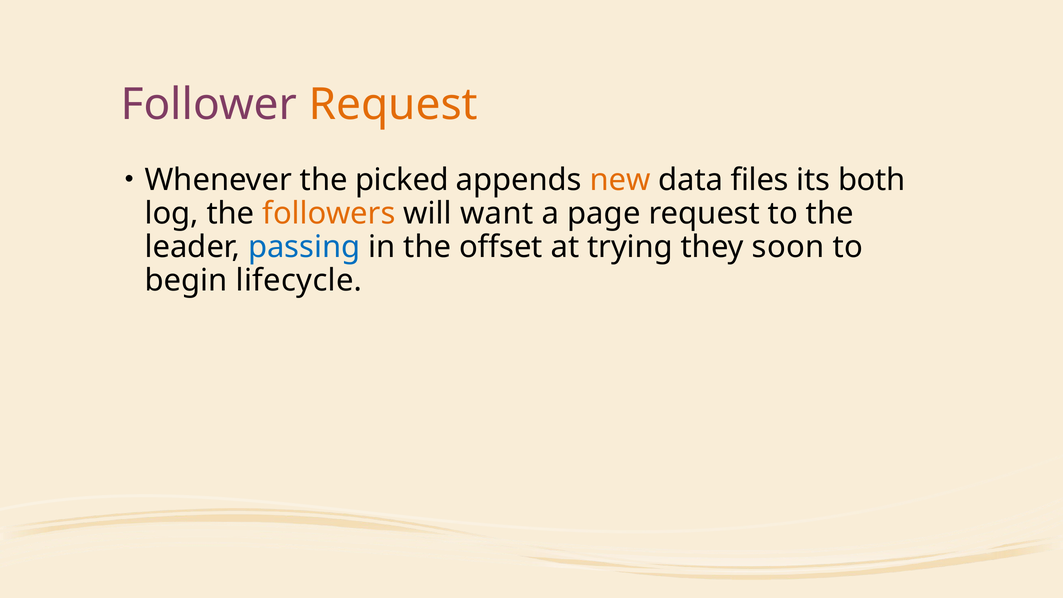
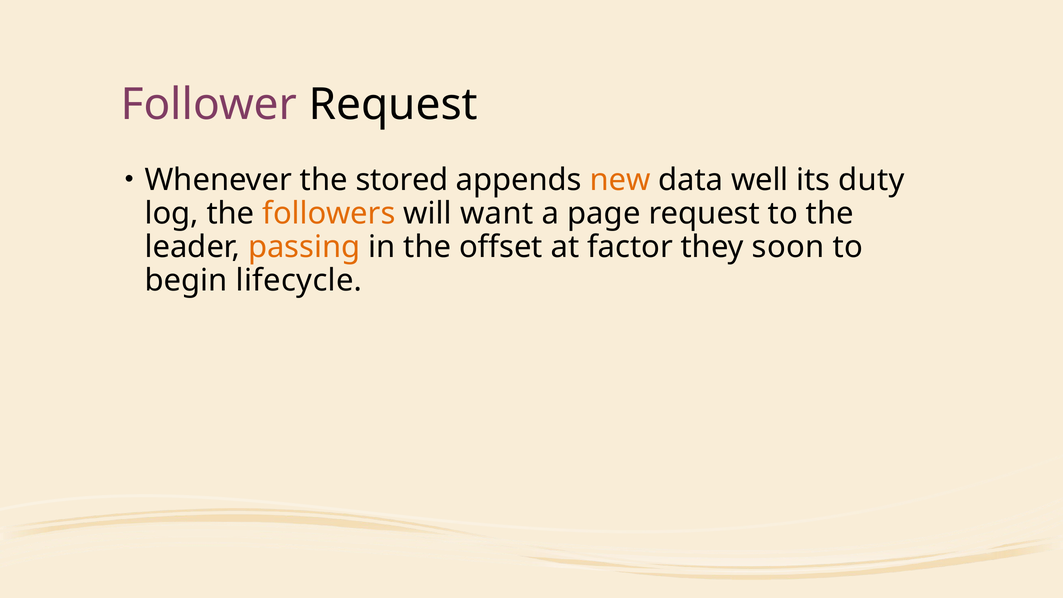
Request at (393, 105) colour: orange -> black
picked: picked -> stored
files: files -> well
both: both -> duty
passing colour: blue -> orange
trying: trying -> factor
